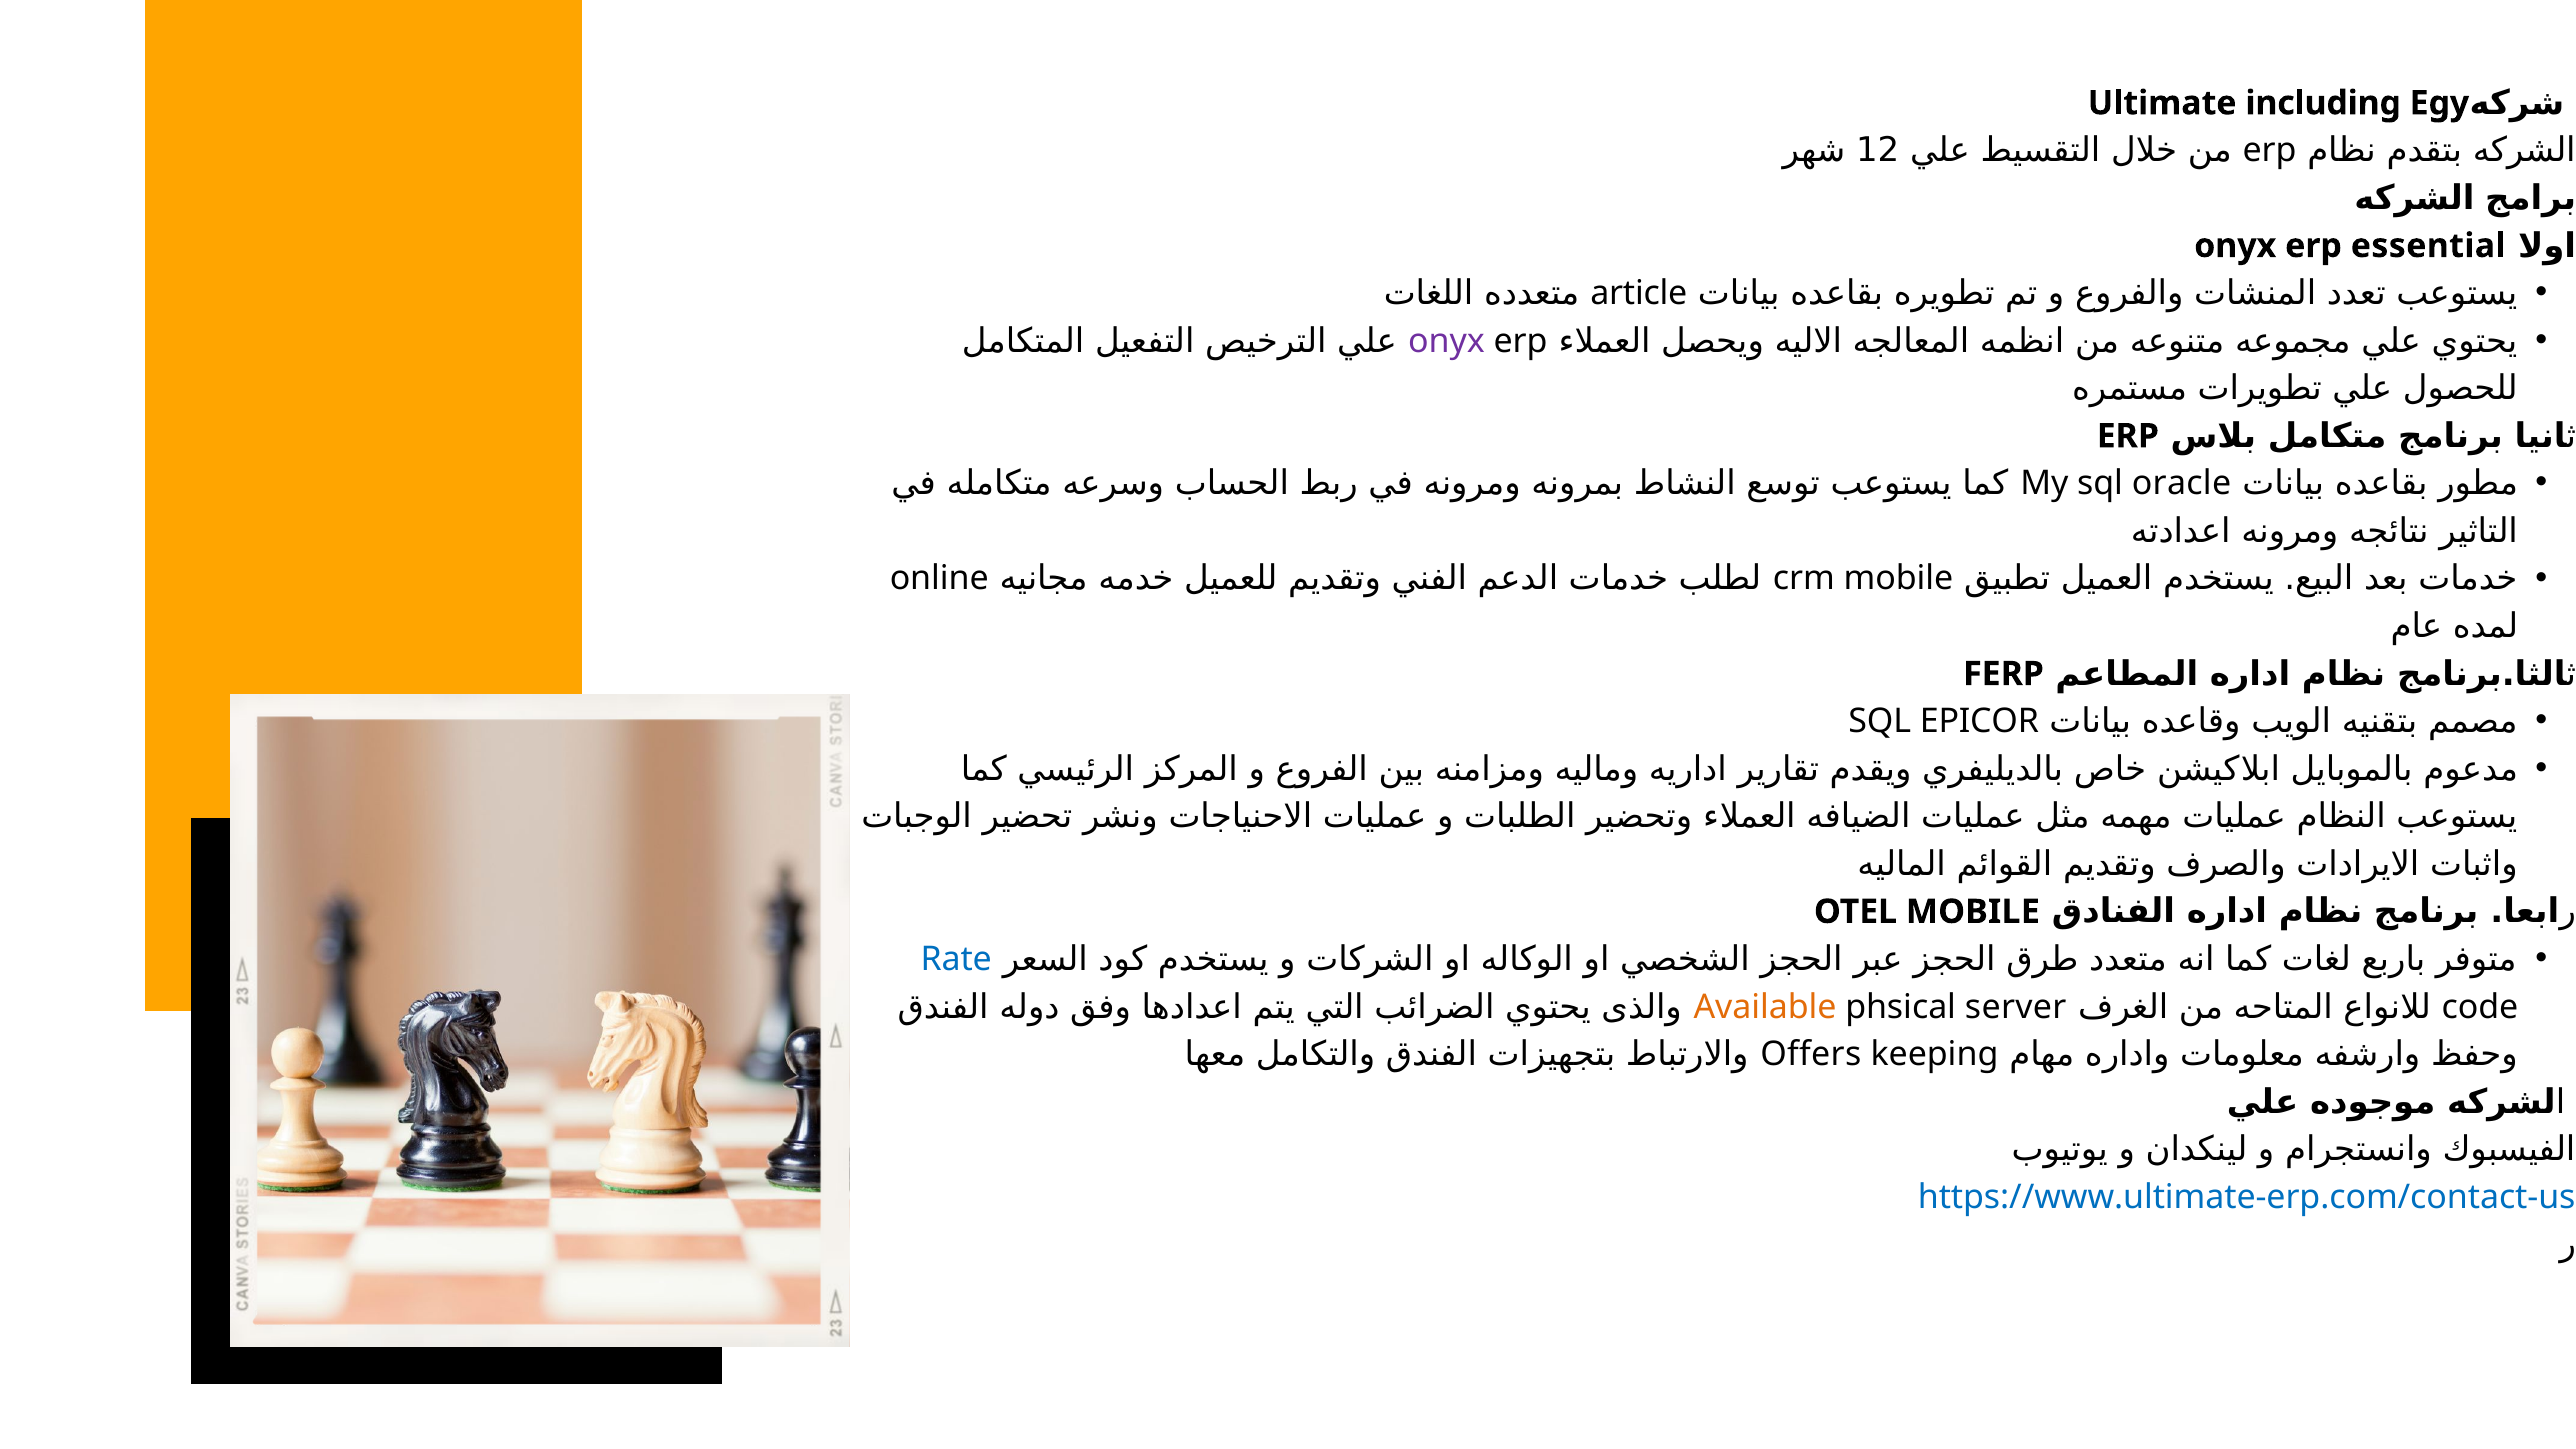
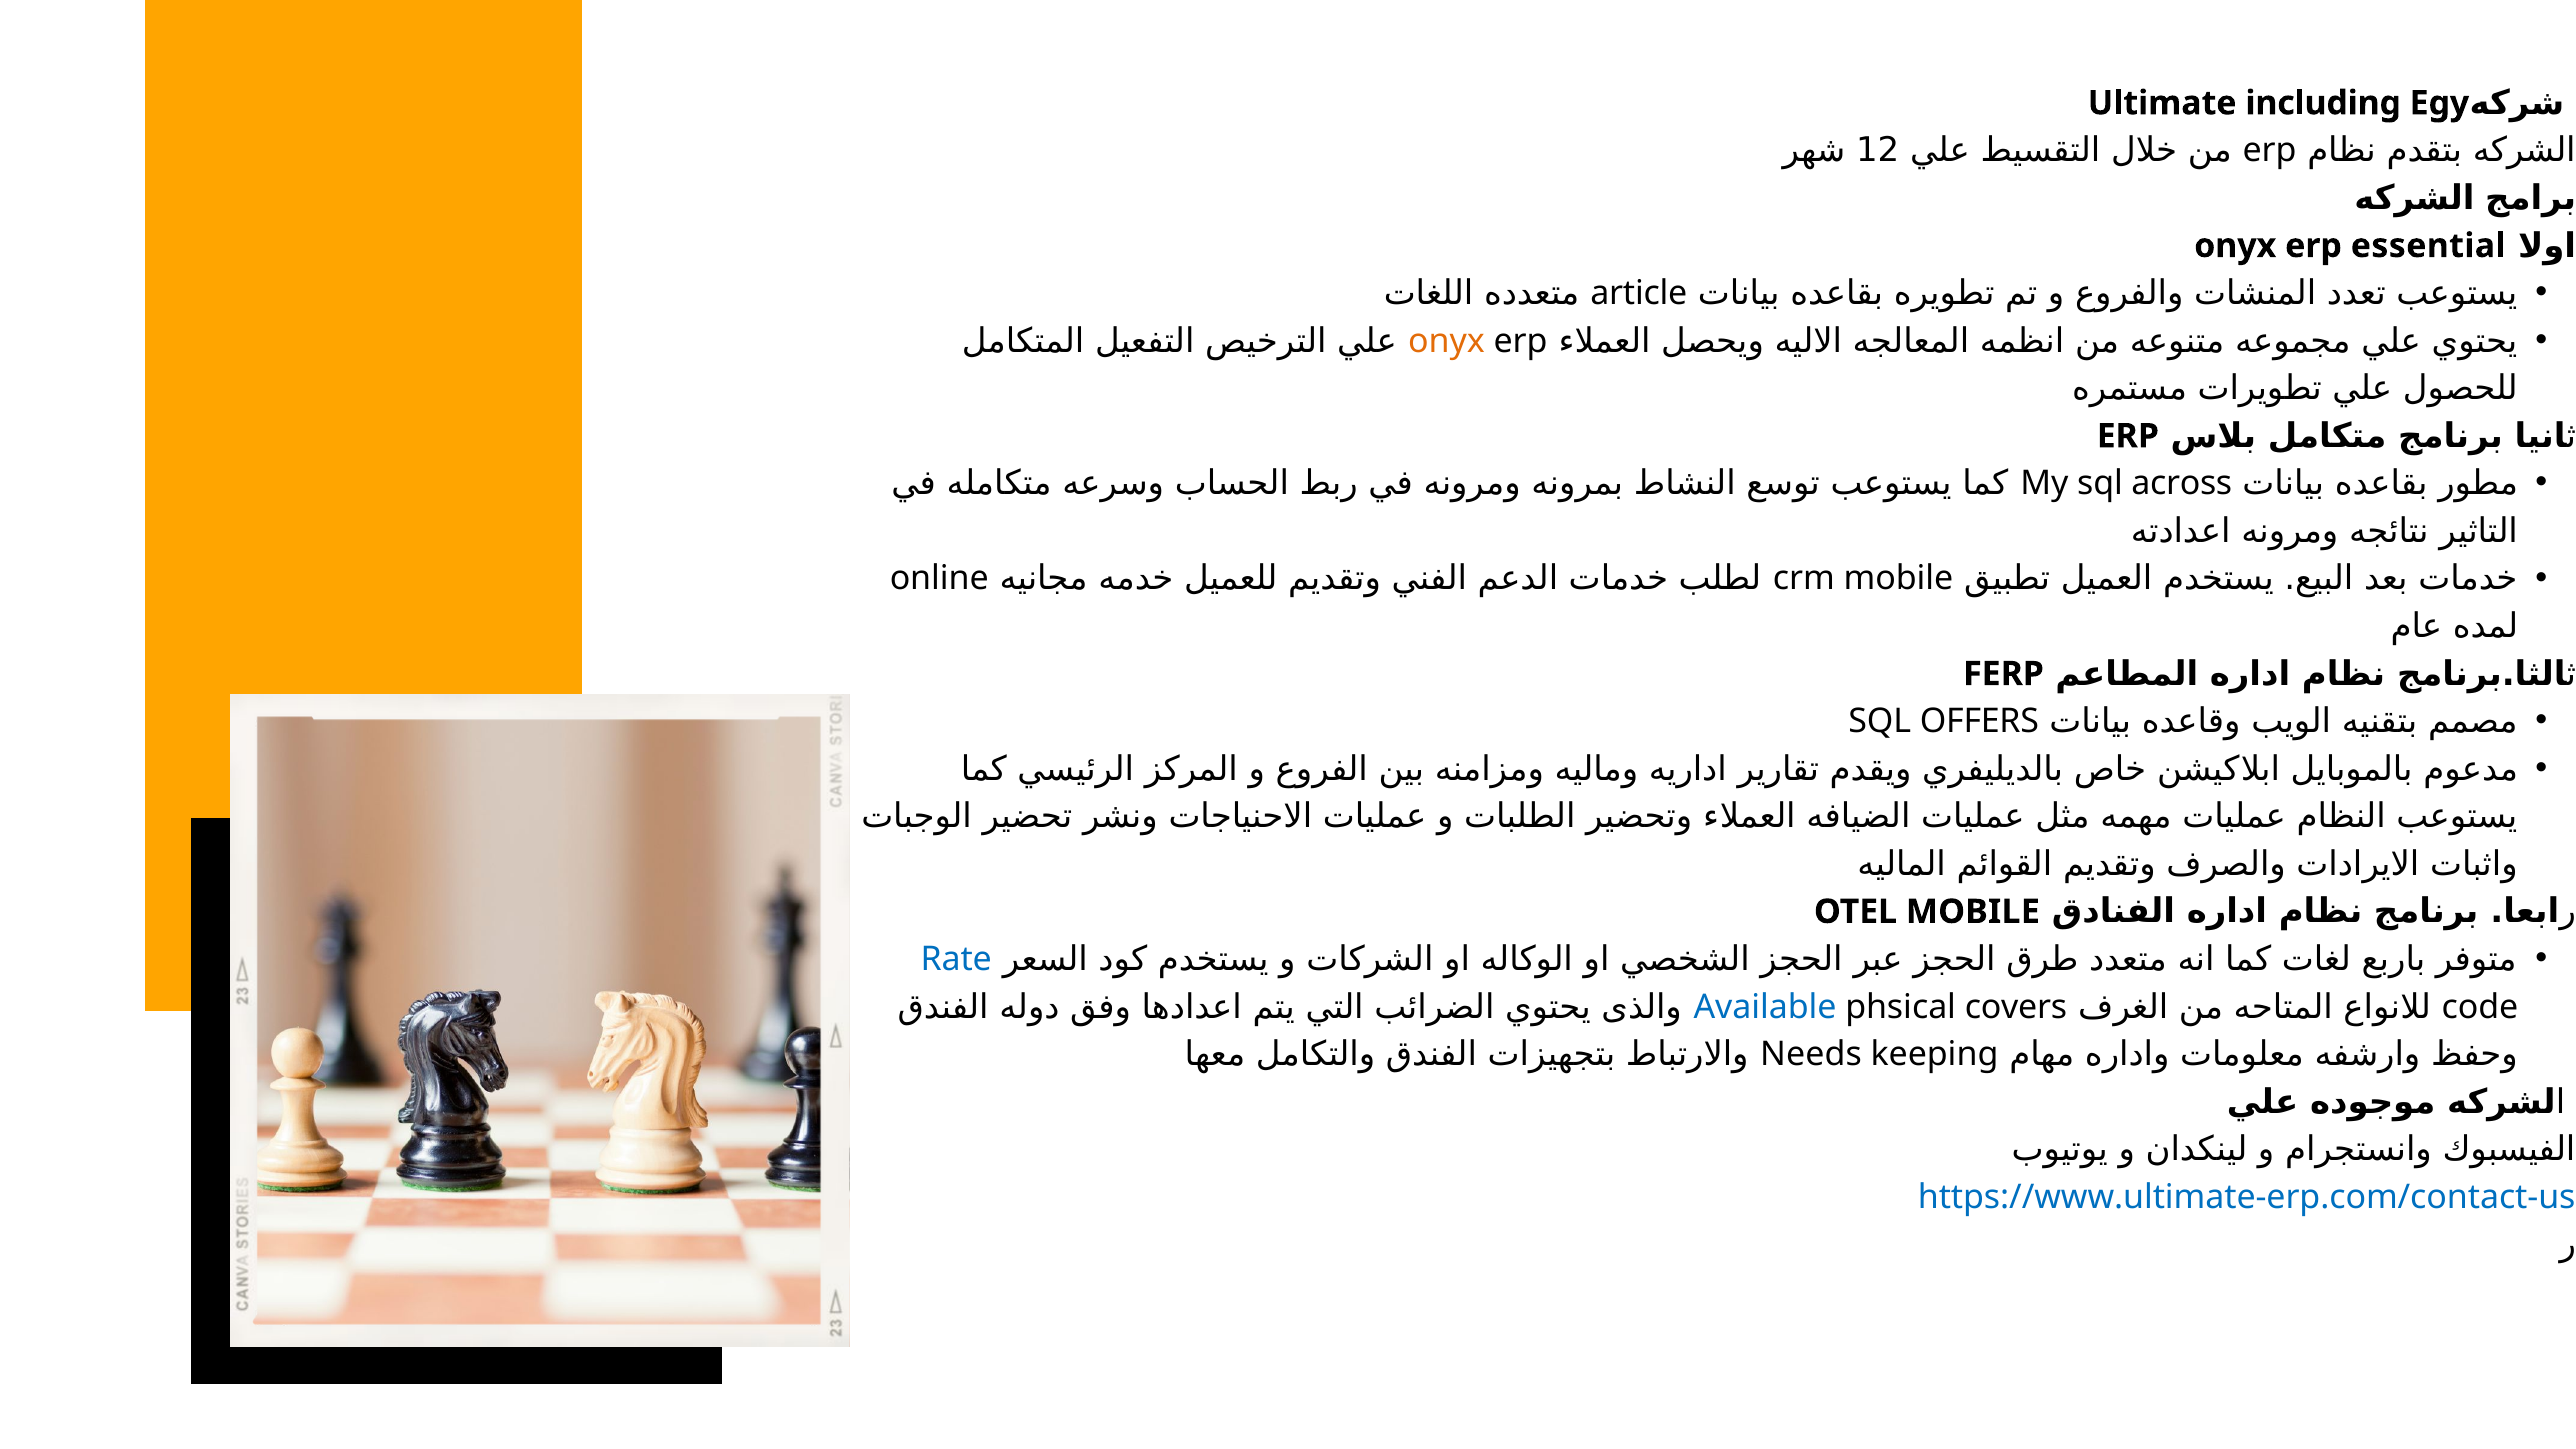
onyx at (1447, 341) colour: purple -> orange
oracle: oracle -> across
EPICOR: EPICOR -> OFFERS
Available colour: orange -> blue
server: server -> covers
Offers: Offers -> Needs
